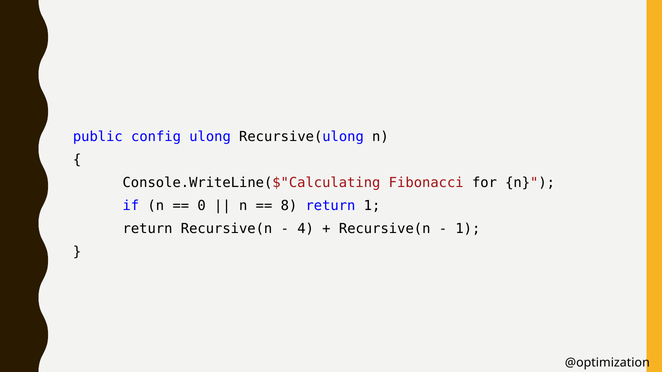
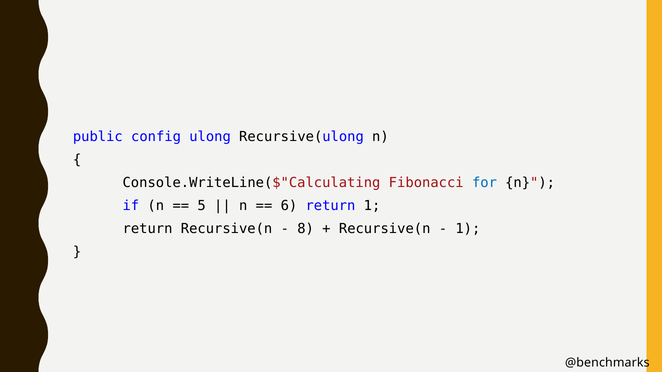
for colour: black -> blue
0: 0 -> 5
8: 8 -> 6
4: 4 -> 8
@optimization: @optimization -> @benchmarks
